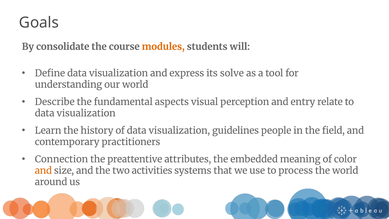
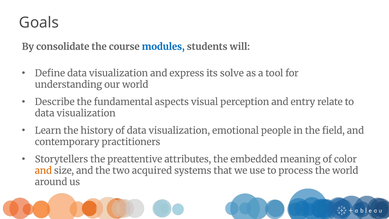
modules colour: orange -> blue
guidelines: guidelines -> emotional
Connection: Connection -> Storytellers
activities: activities -> acquired
